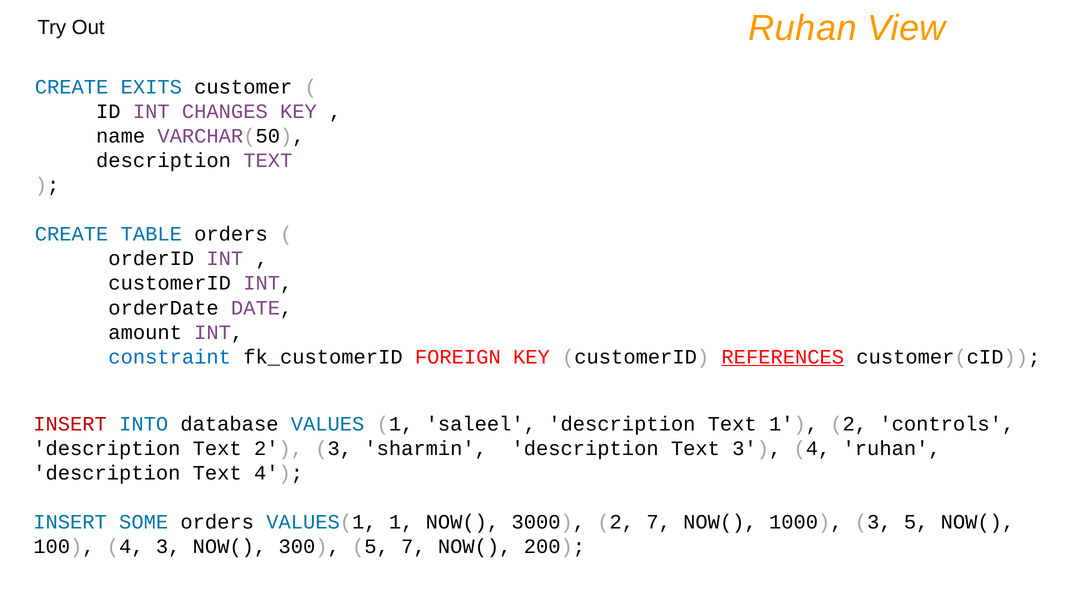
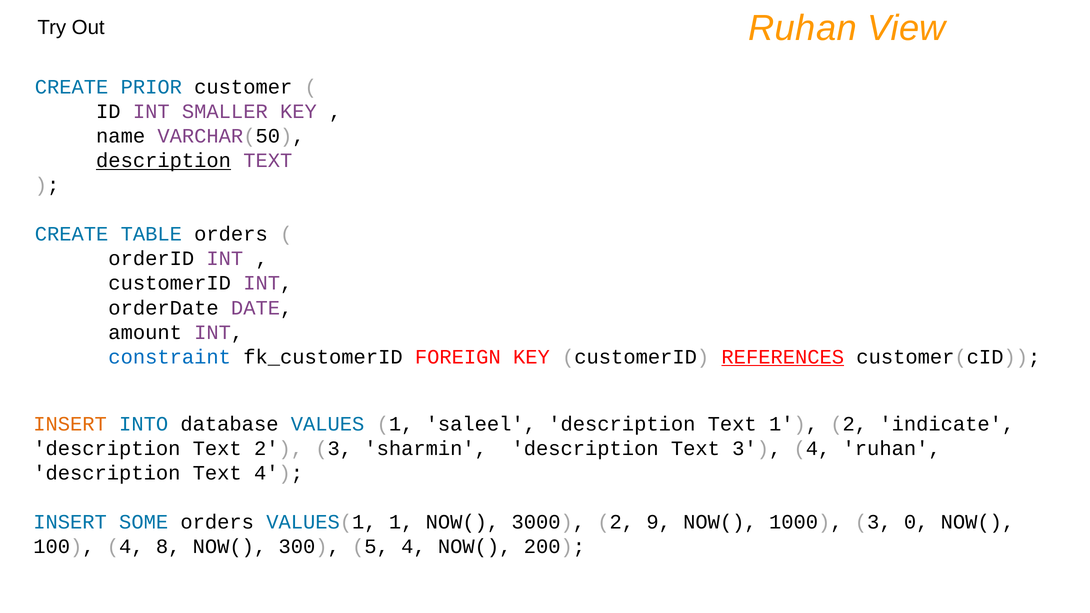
EXITS: EXITS -> PRIOR
CHANGES: CHANGES -> SMALLER
description at (164, 161) underline: none -> present
INSERT at (70, 424) colour: red -> orange
controls: controls -> indicate
2 7: 7 -> 9
3 5: 5 -> 0
4 3: 3 -> 8
5 7: 7 -> 4
